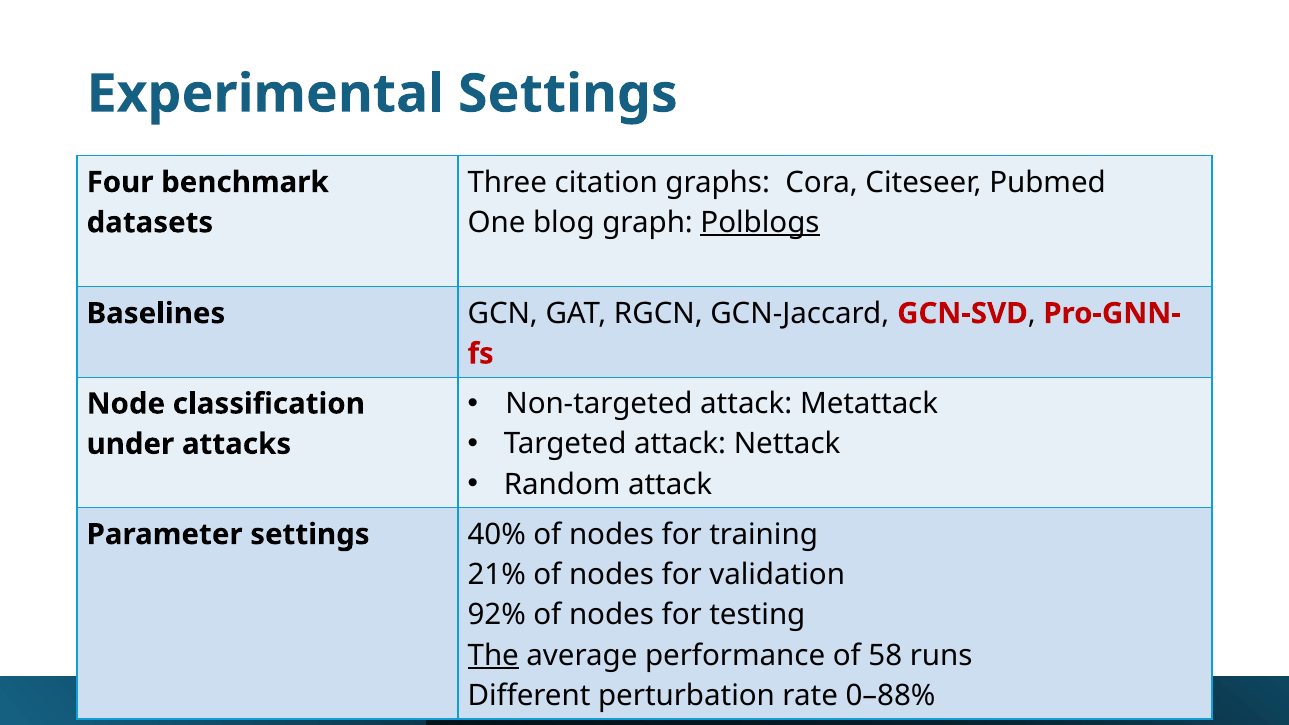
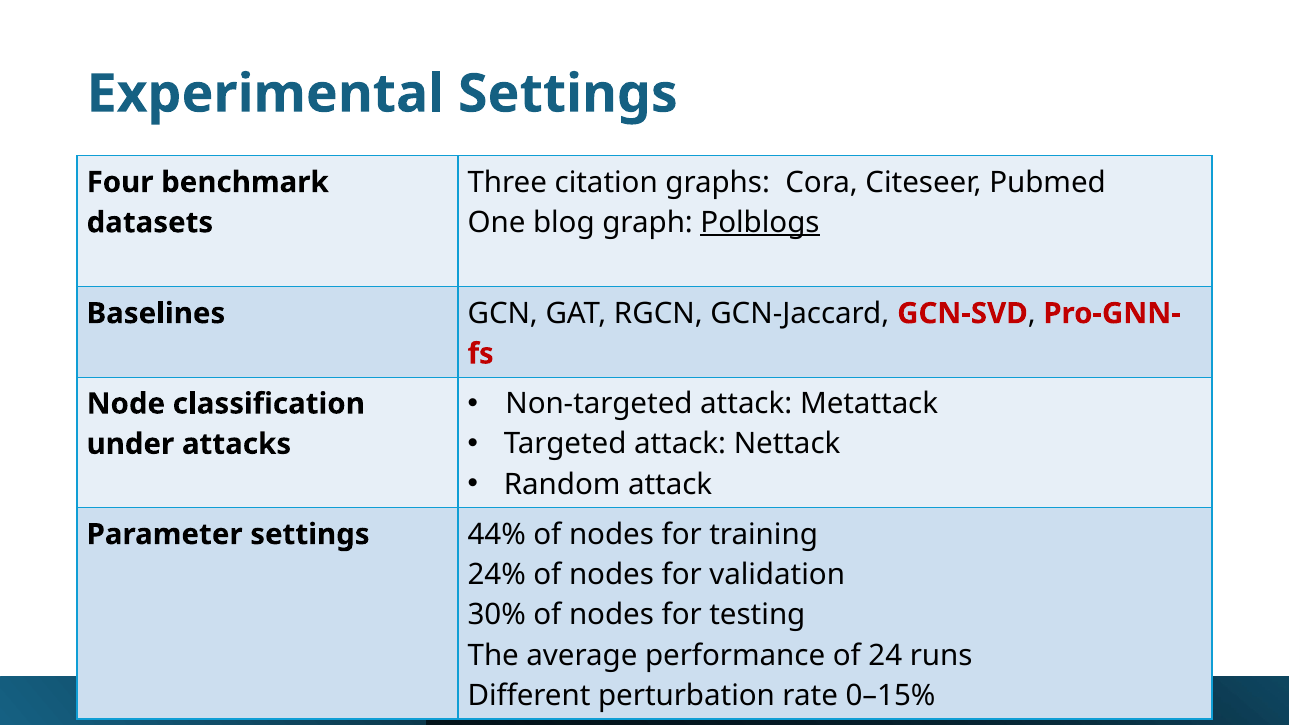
40%: 40% -> 44%
21%: 21% -> 24%
92%: 92% -> 30%
The underline: present -> none
58: 58 -> 24
0–88%: 0–88% -> 0–15%
